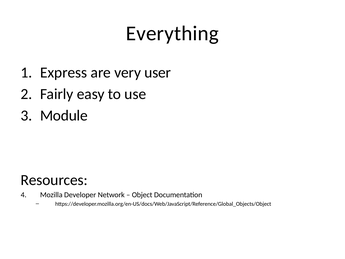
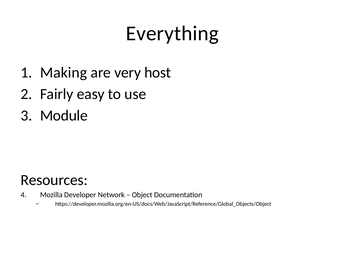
Express: Express -> Making
user: user -> host
